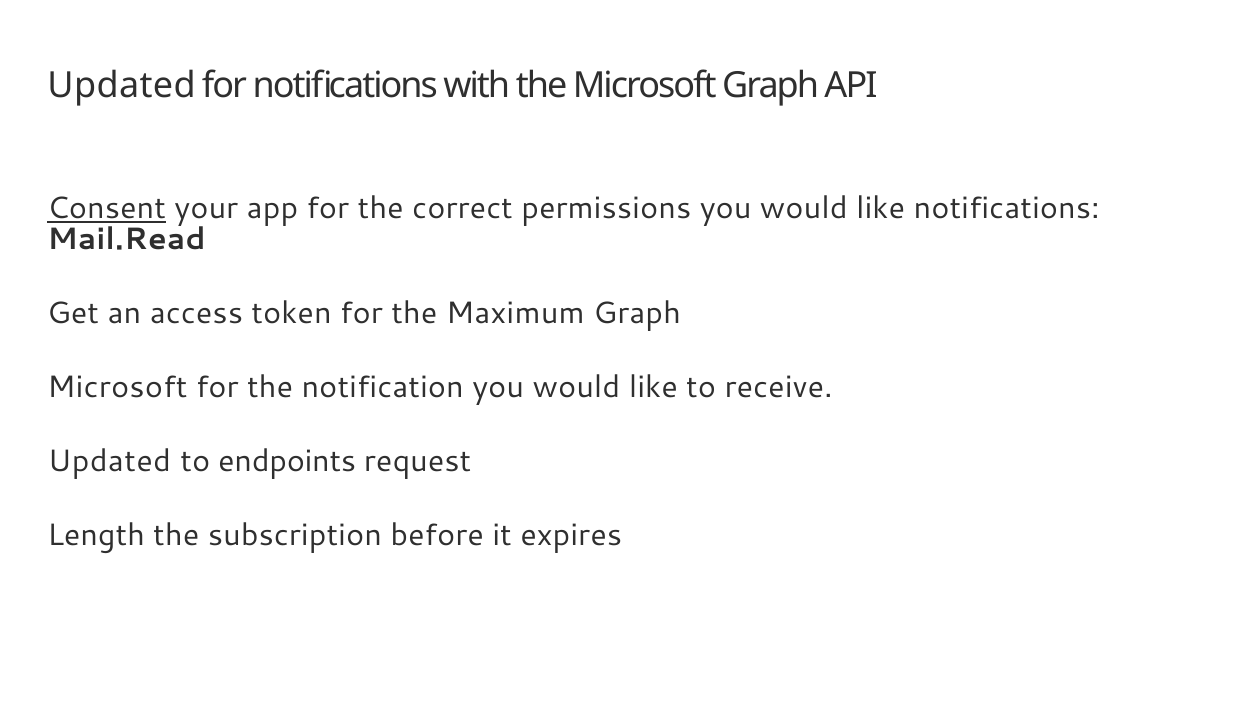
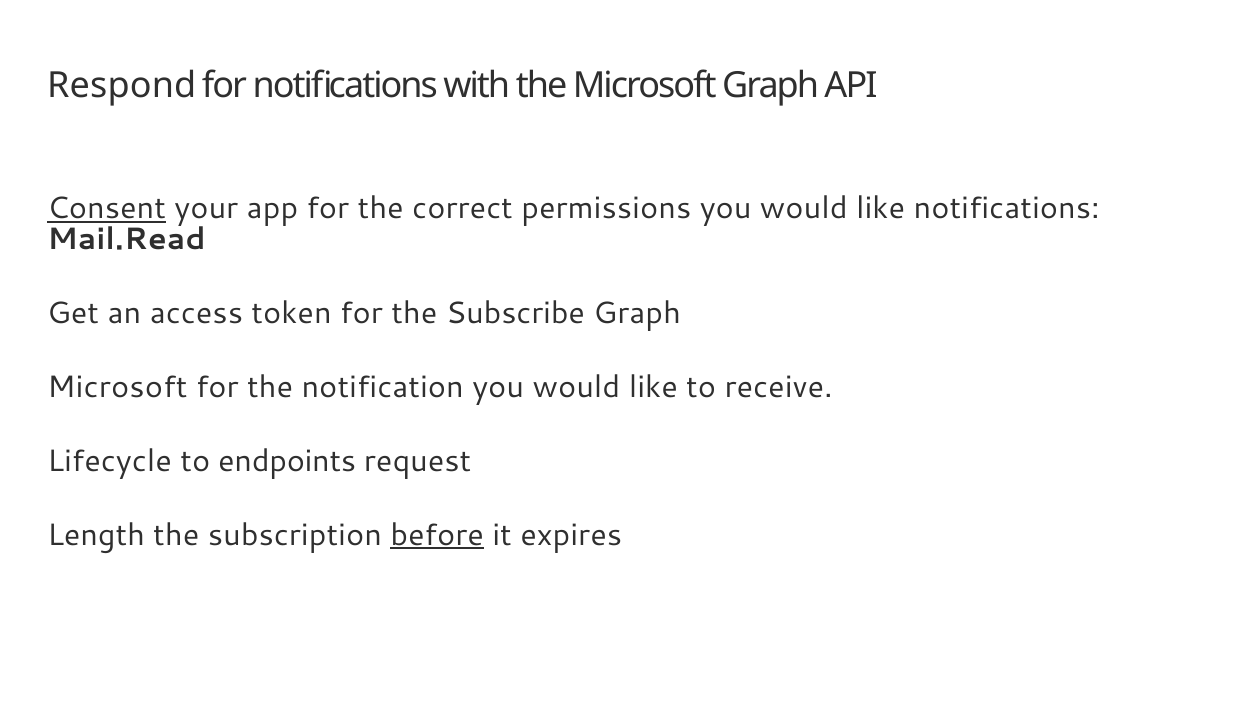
Updated at (122, 86): Updated -> Respond
Maximum: Maximum -> Subscribe
Updated at (109, 462): Updated -> Lifecycle
before underline: none -> present
